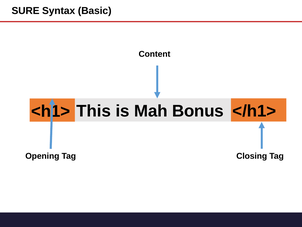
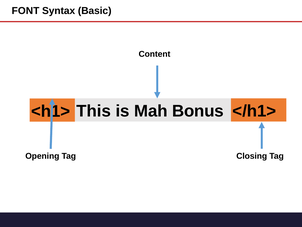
SURE: SURE -> FONT
